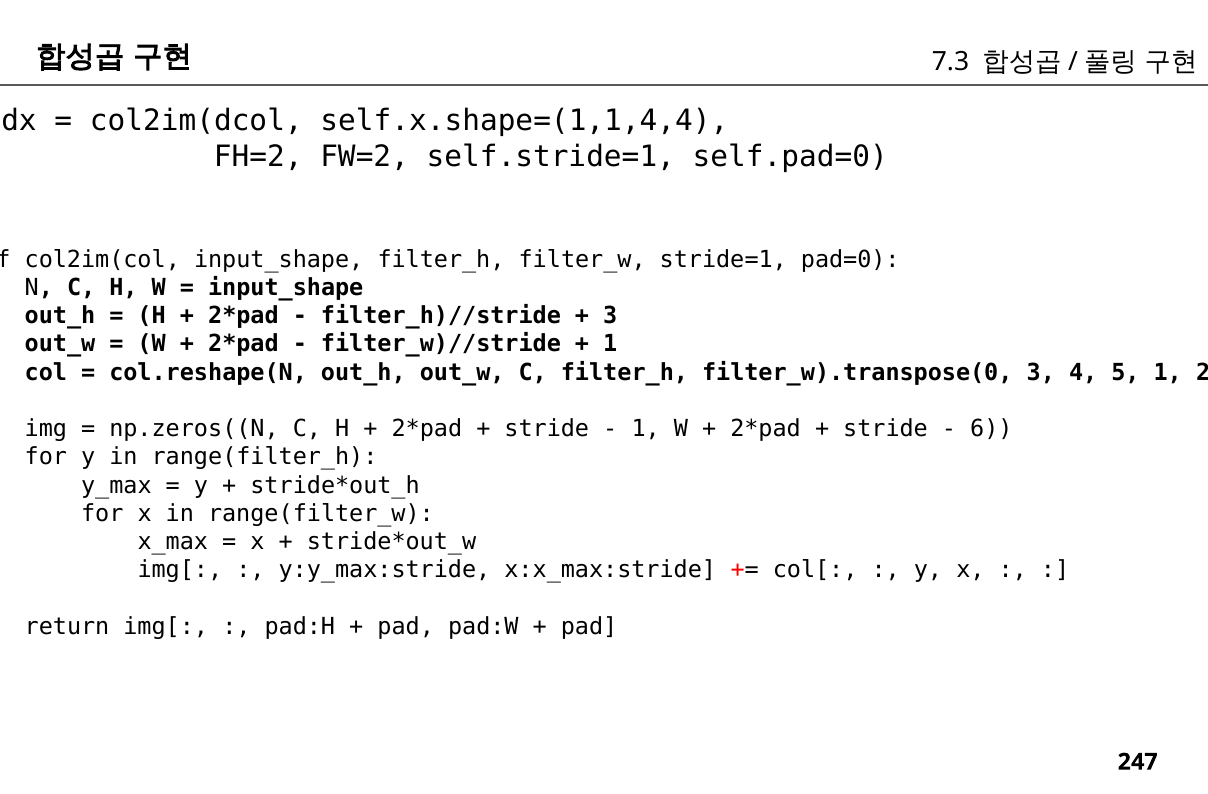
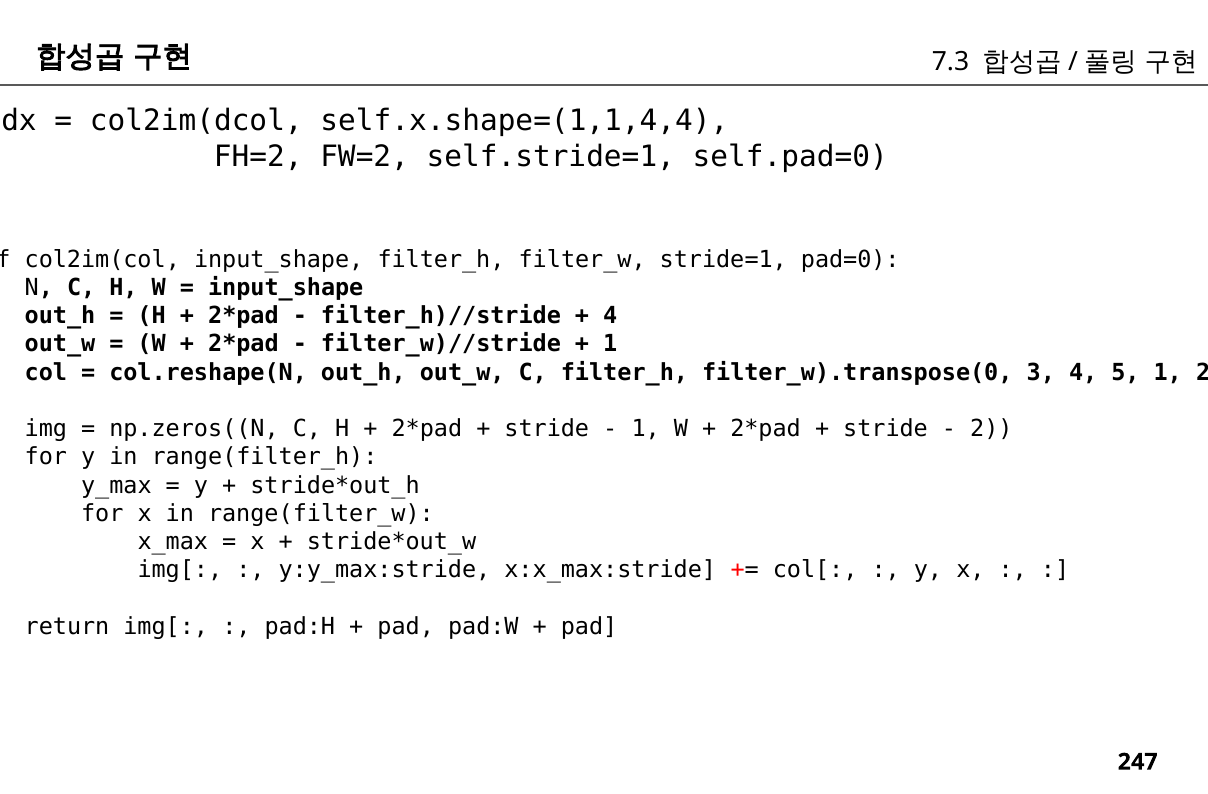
3 at (610, 316): 3 -> 4
6 at (991, 429): 6 -> 2
